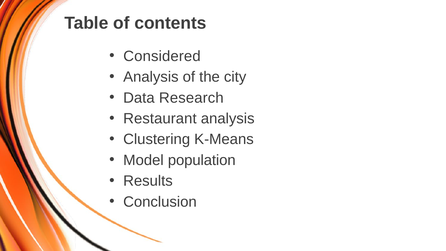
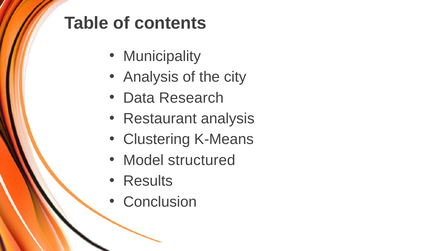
Considered: Considered -> Municipality
population: population -> structured
